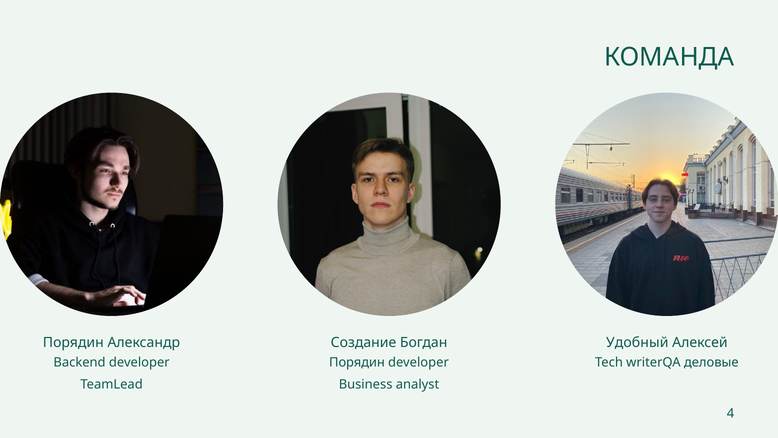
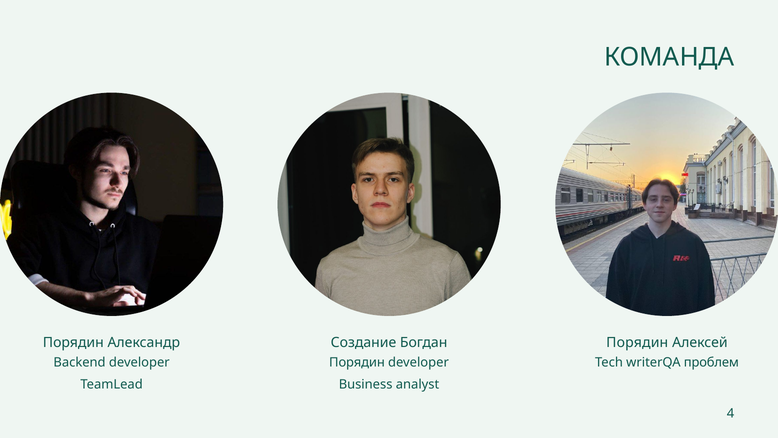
Удобный at (637, 342): Удобный -> Порядин
деловые: деловые -> проблем
